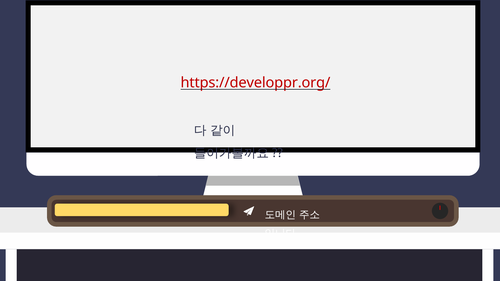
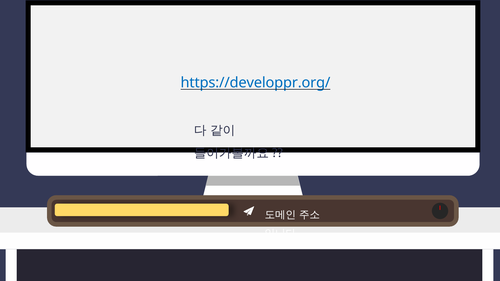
https://developpr.org/ colour: red -> blue
